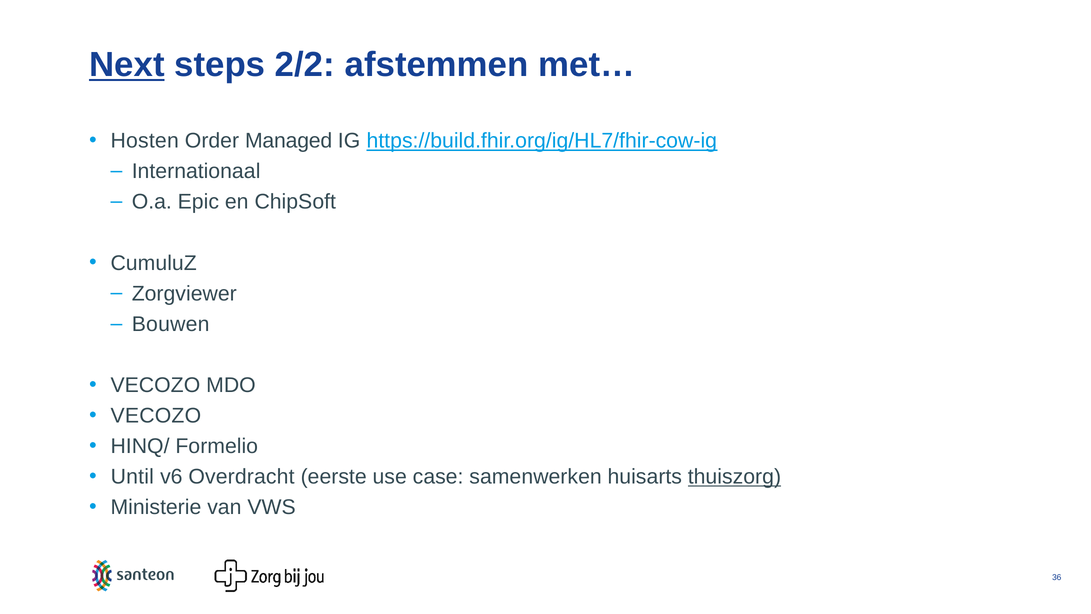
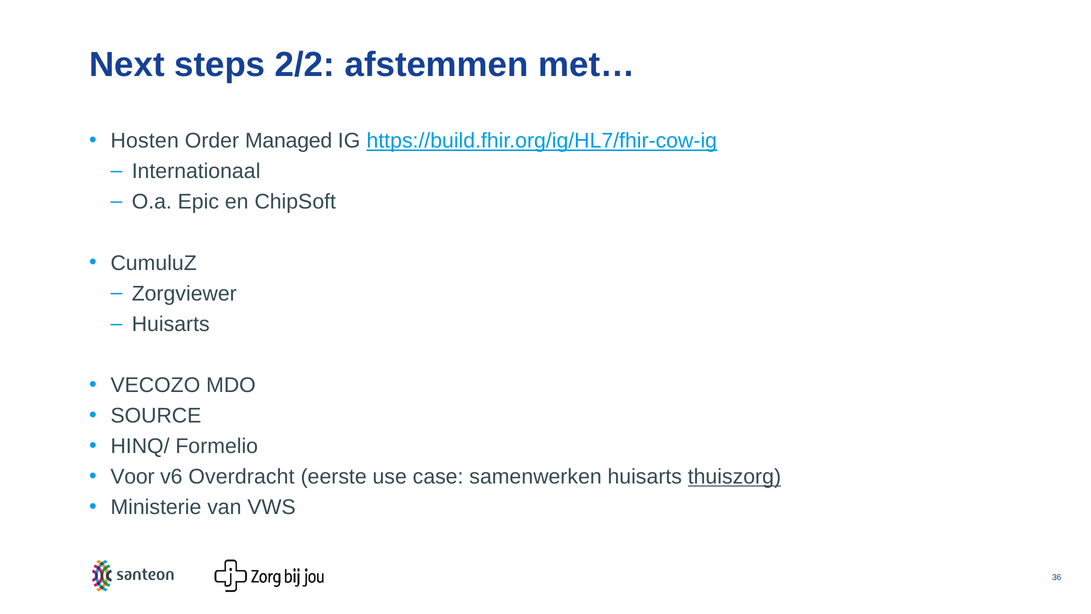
Next underline: present -> none
Bouwen at (171, 324): Bouwen -> Huisarts
VECOZO at (156, 416): VECOZO -> SOURCE
Until: Until -> Voor
